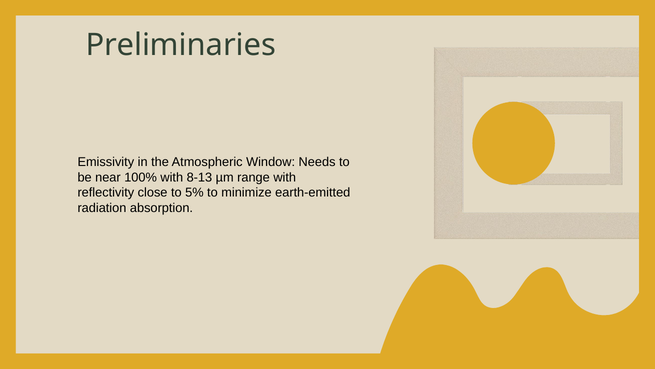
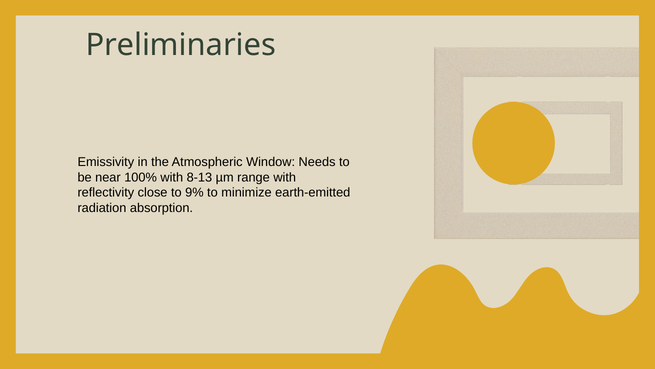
5%: 5% -> 9%
